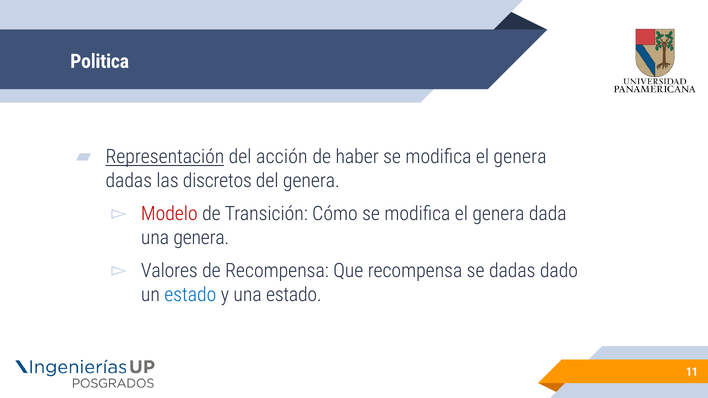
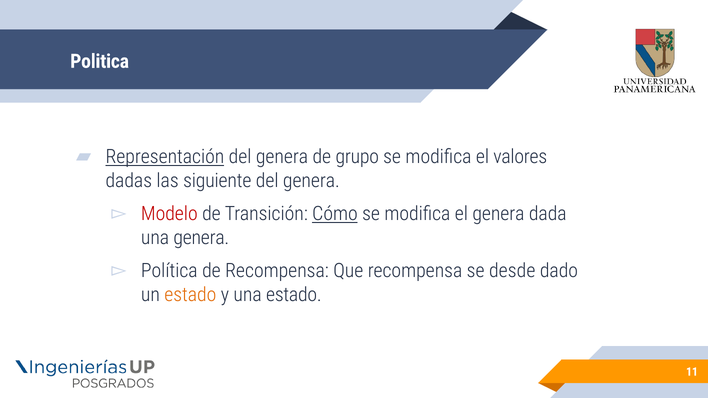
acción at (282, 157): acción -> genera
haber: haber -> grupo
genera at (520, 157): genera -> valores
discretos: discretos -> siguiente
Cómo underline: none -> present
Valores: Valores -> Política
se dadas: dadas -> desde
estado at (190, 295) colour: blue -> orange
